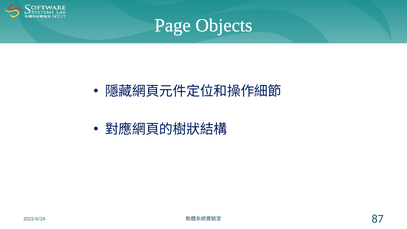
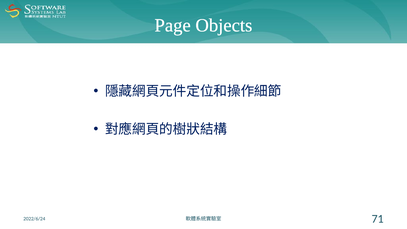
87: 87 -> 71
